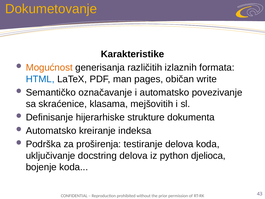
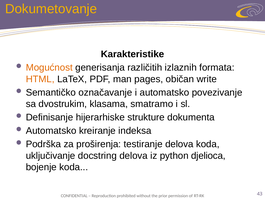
HTML colour: blue -> orange
skraćenice: skraćenice -> dvostrukim
mejšovitih: mejšovitih -> smatramo
